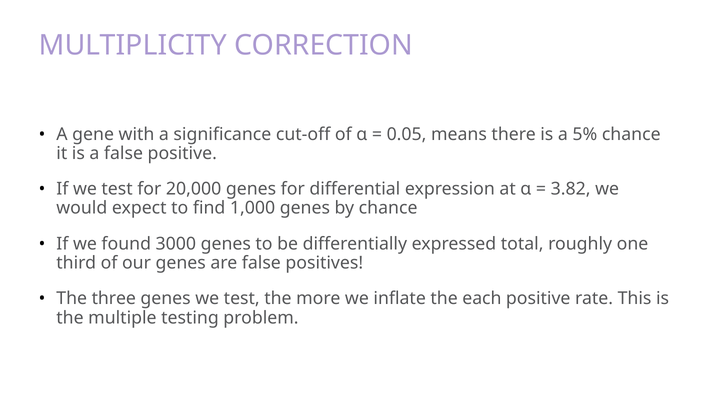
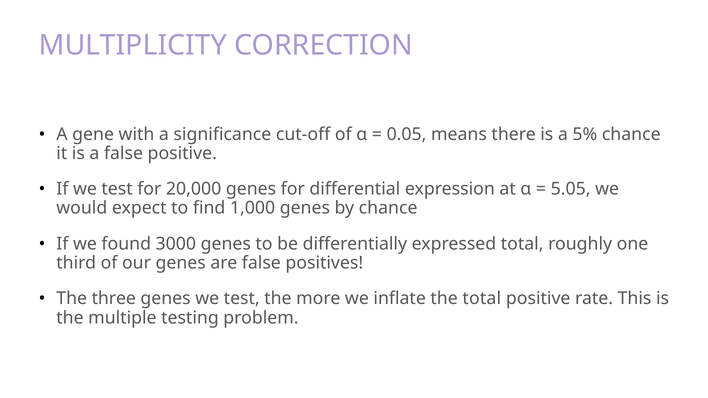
3.82: 3.82 -> 5.05
the each: each -> total
